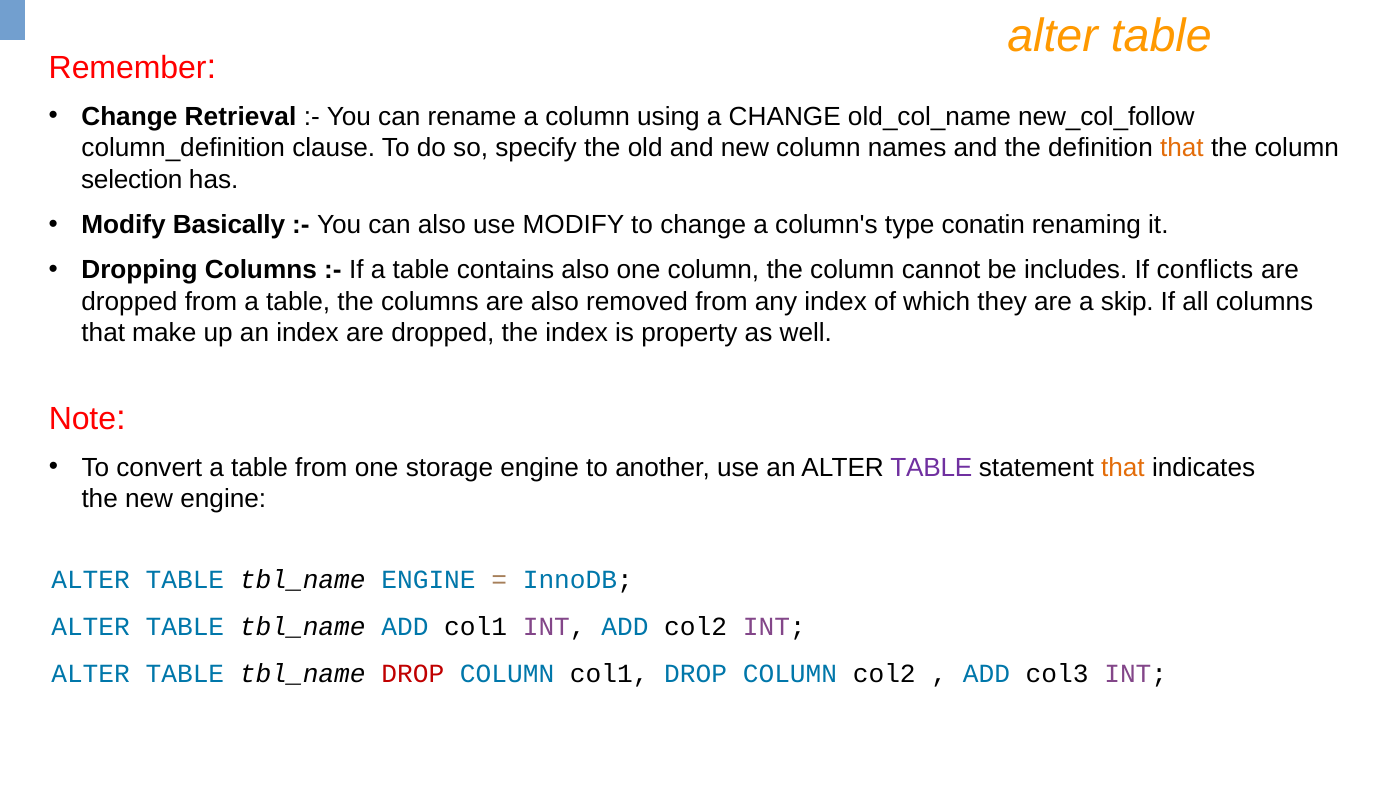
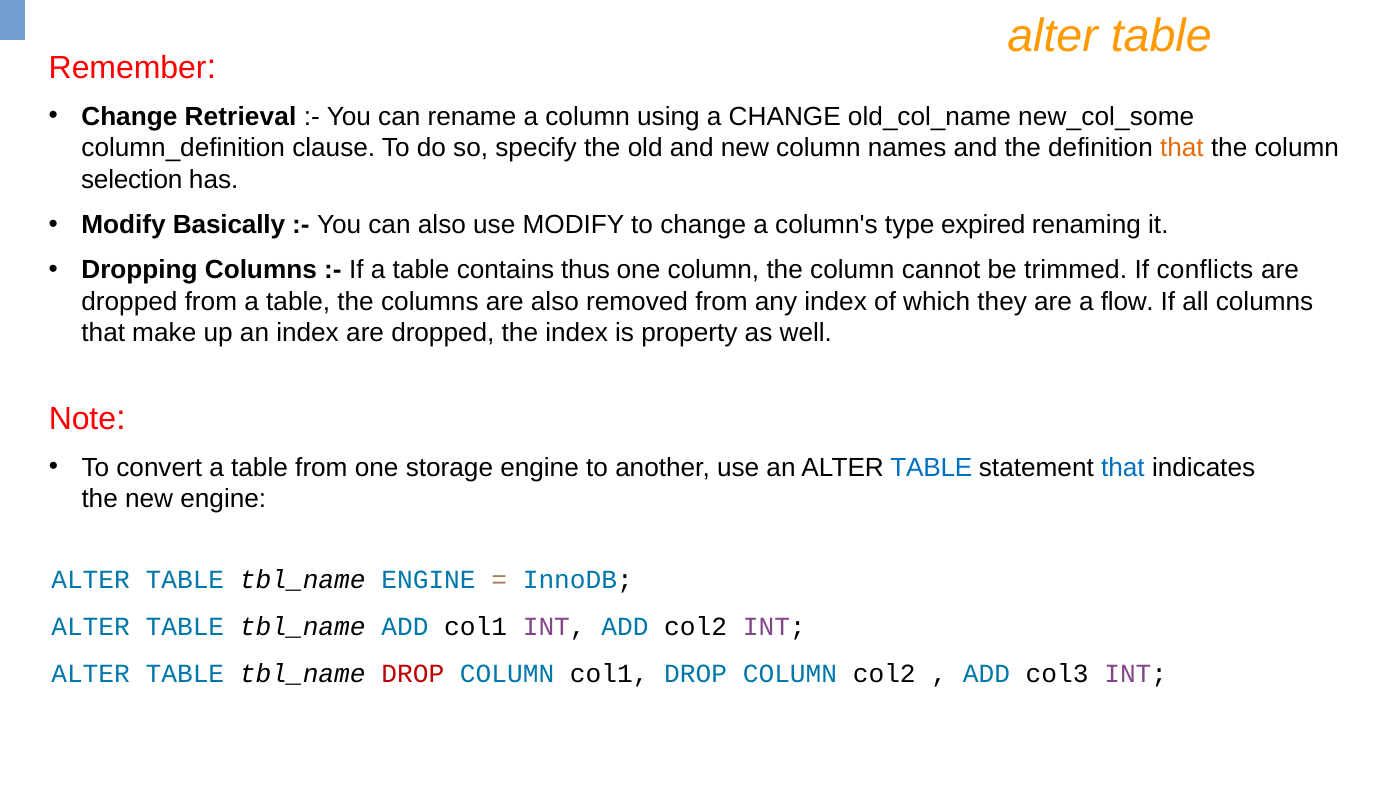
new_col_follow: new_col_follow -> new_col_some
conatin: conatin -> expired
contains also: also -> thus
includes: includes -> trimmed
skip: skip -> flow
TABLE at (931, 467) colour: purple -> blue
that at (1123, 467) colour: orange -> blue
